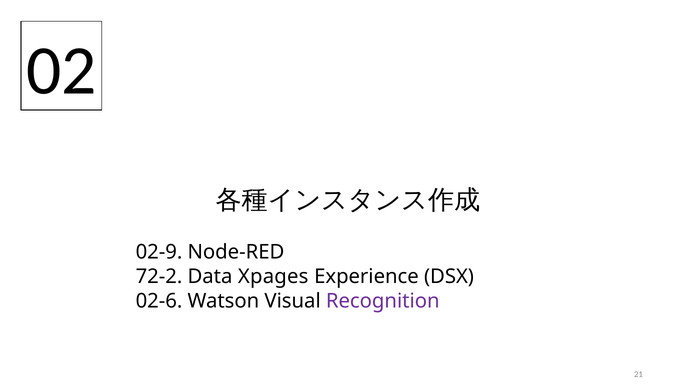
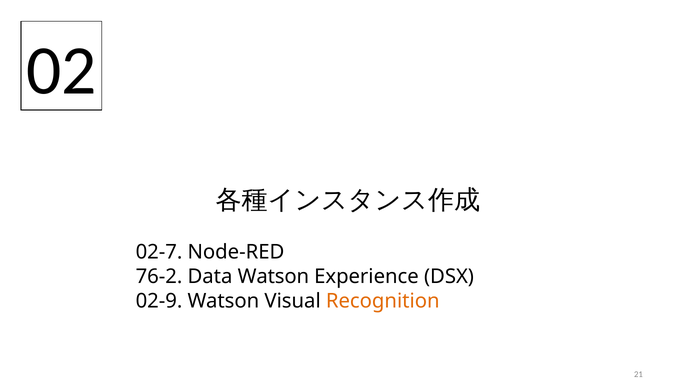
02-9: 02-9 -> 02-7
72-2: 72-2 -> 76-2
Data Xpages: Xpages -> Watson
02-6: 02-6 -> 02-9
Recognition colour: purple -> orange
